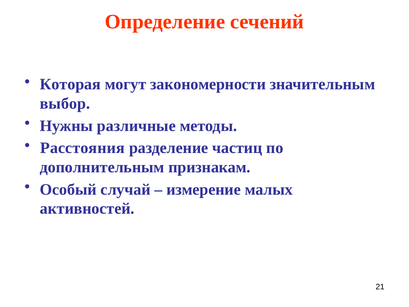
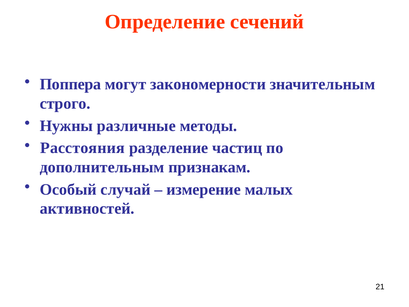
Которая: Которая -> Поппера
выбор: выбор -> строго
